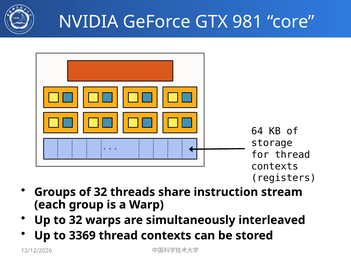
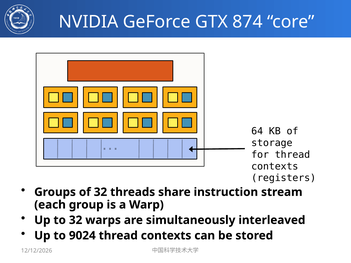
981: 981 -> 874
3369: 3369 -> 9024
